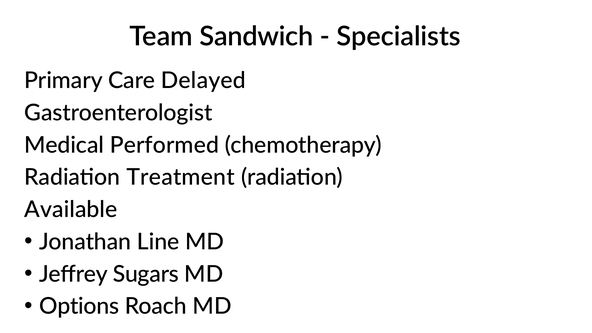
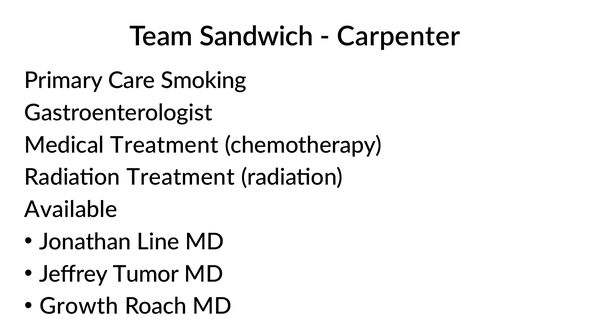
Specialists: Specialists -> Carpenter
Delayed: Delayed -> Smoking
Medical Performed: Performed -> Treatment
Sugars: Sugars -> Tumor
Options: Options -> Growth
